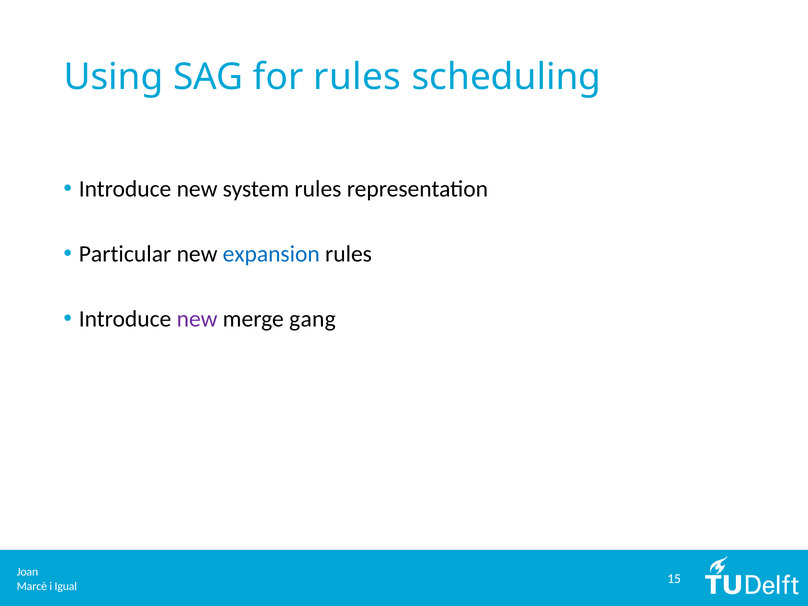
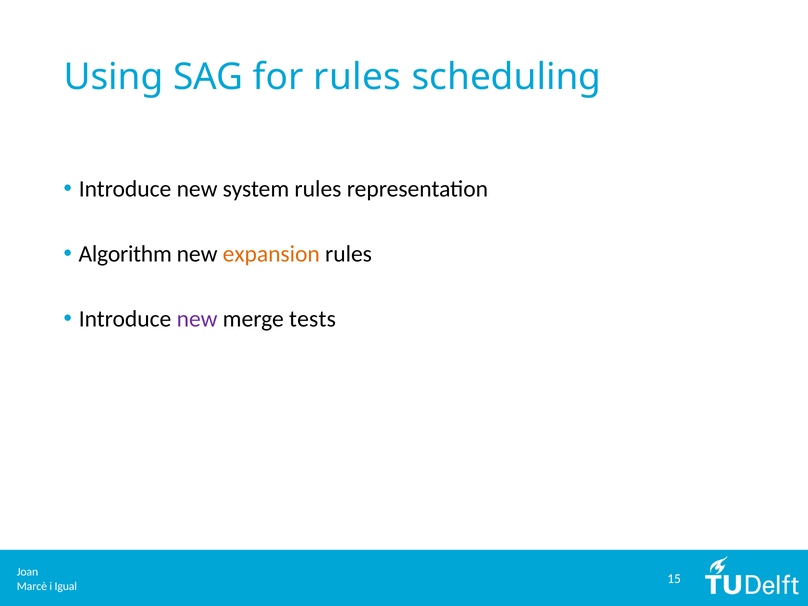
Particular: Particular -> Algorithm
expansion colour: blue -> orange
gang: gang -> tests
